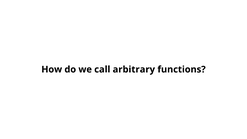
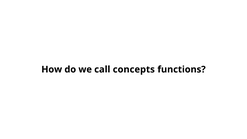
arbitrary: arbitrary -> concepts
